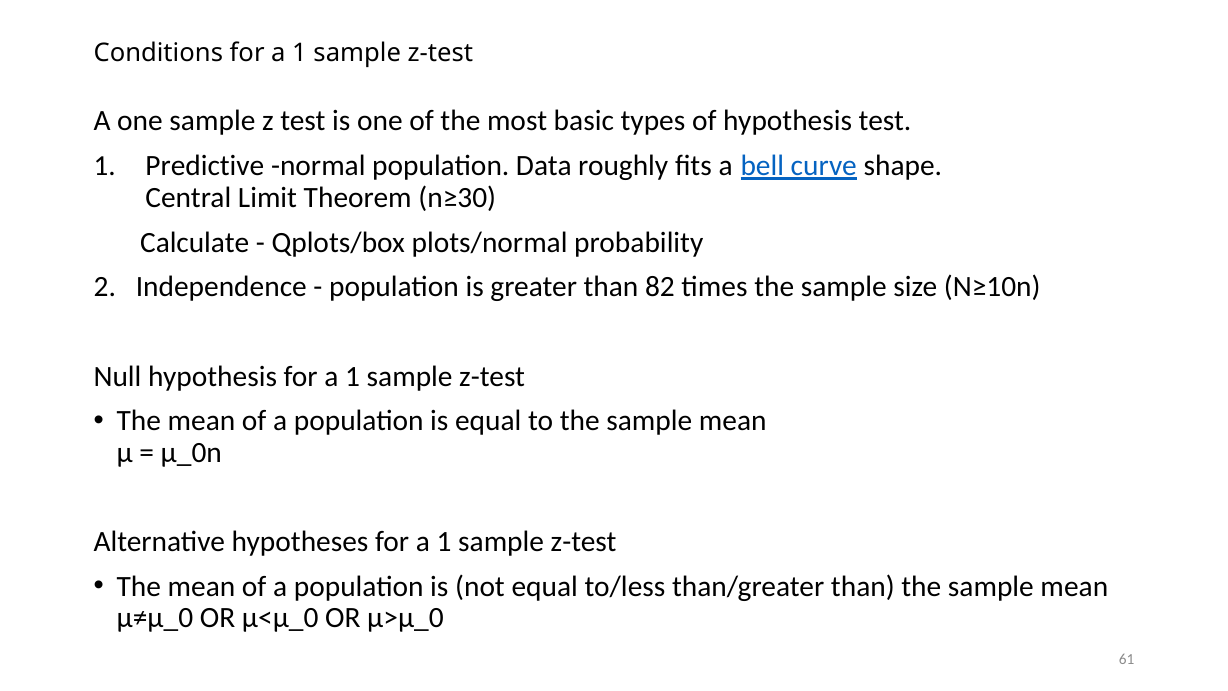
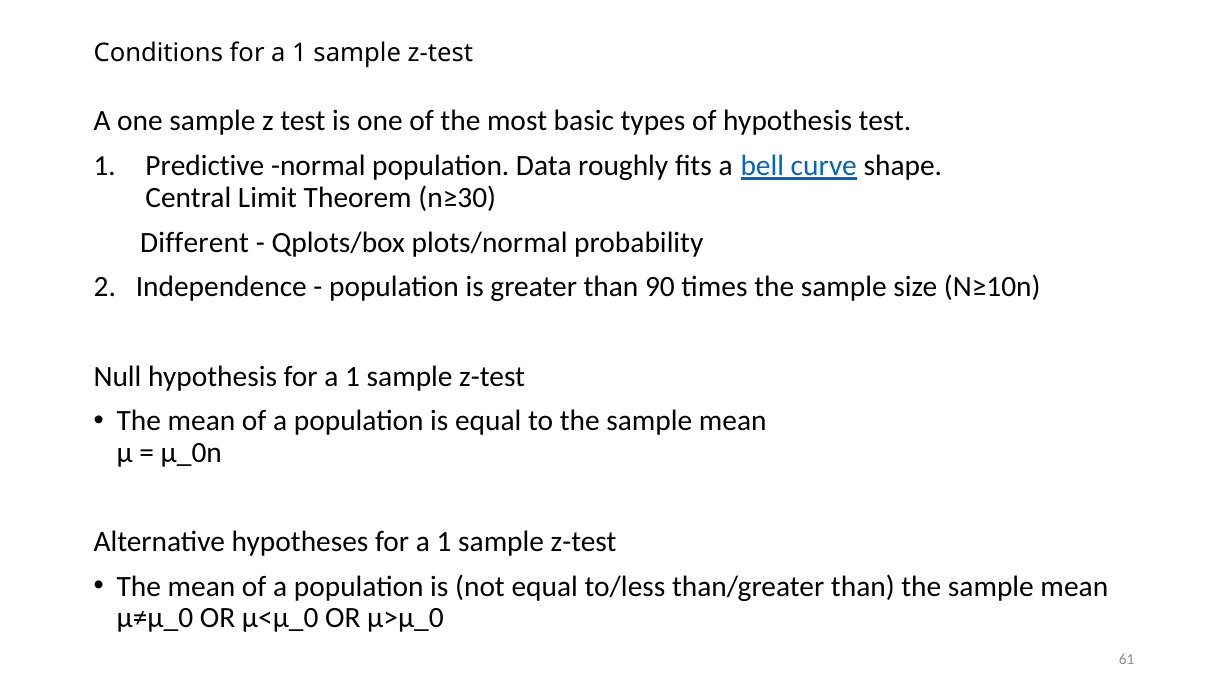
Calculate: Calculate -> Different
82: 82 -> 90
